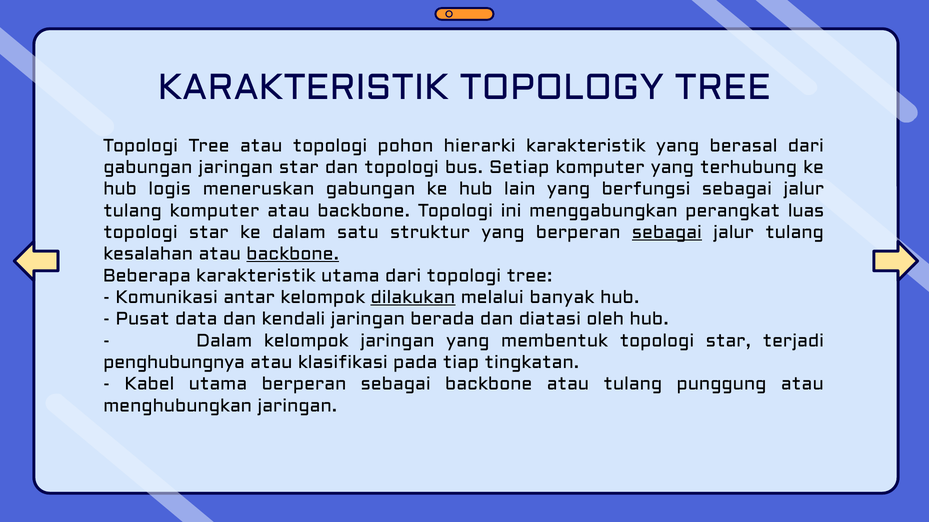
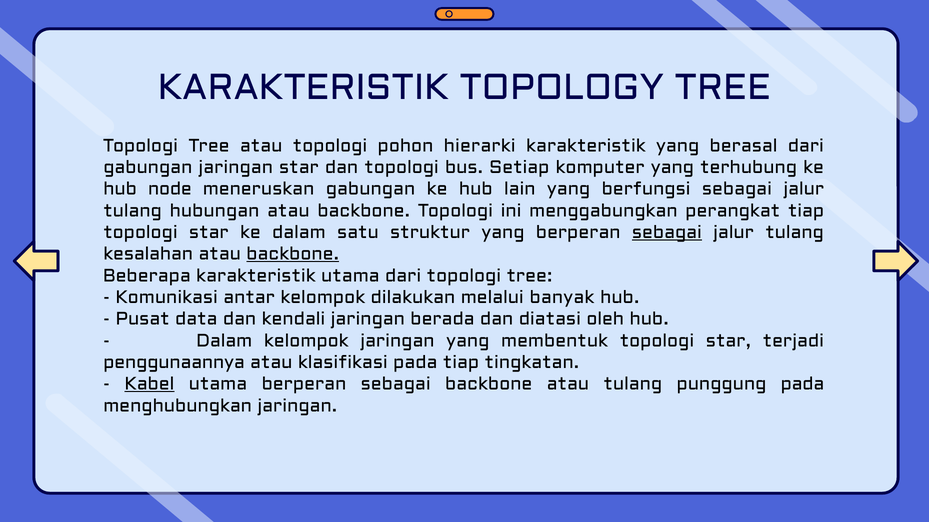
logis: logis -> node
tulang komputer: komputer -> hubungan
perangkat luas: luas -> tiap
dilakukan underline: present -> none
penghubungnya: penghubungnya -> penggunaannya
Kabel underline: none -> present
punggung atau: atau -> pada
